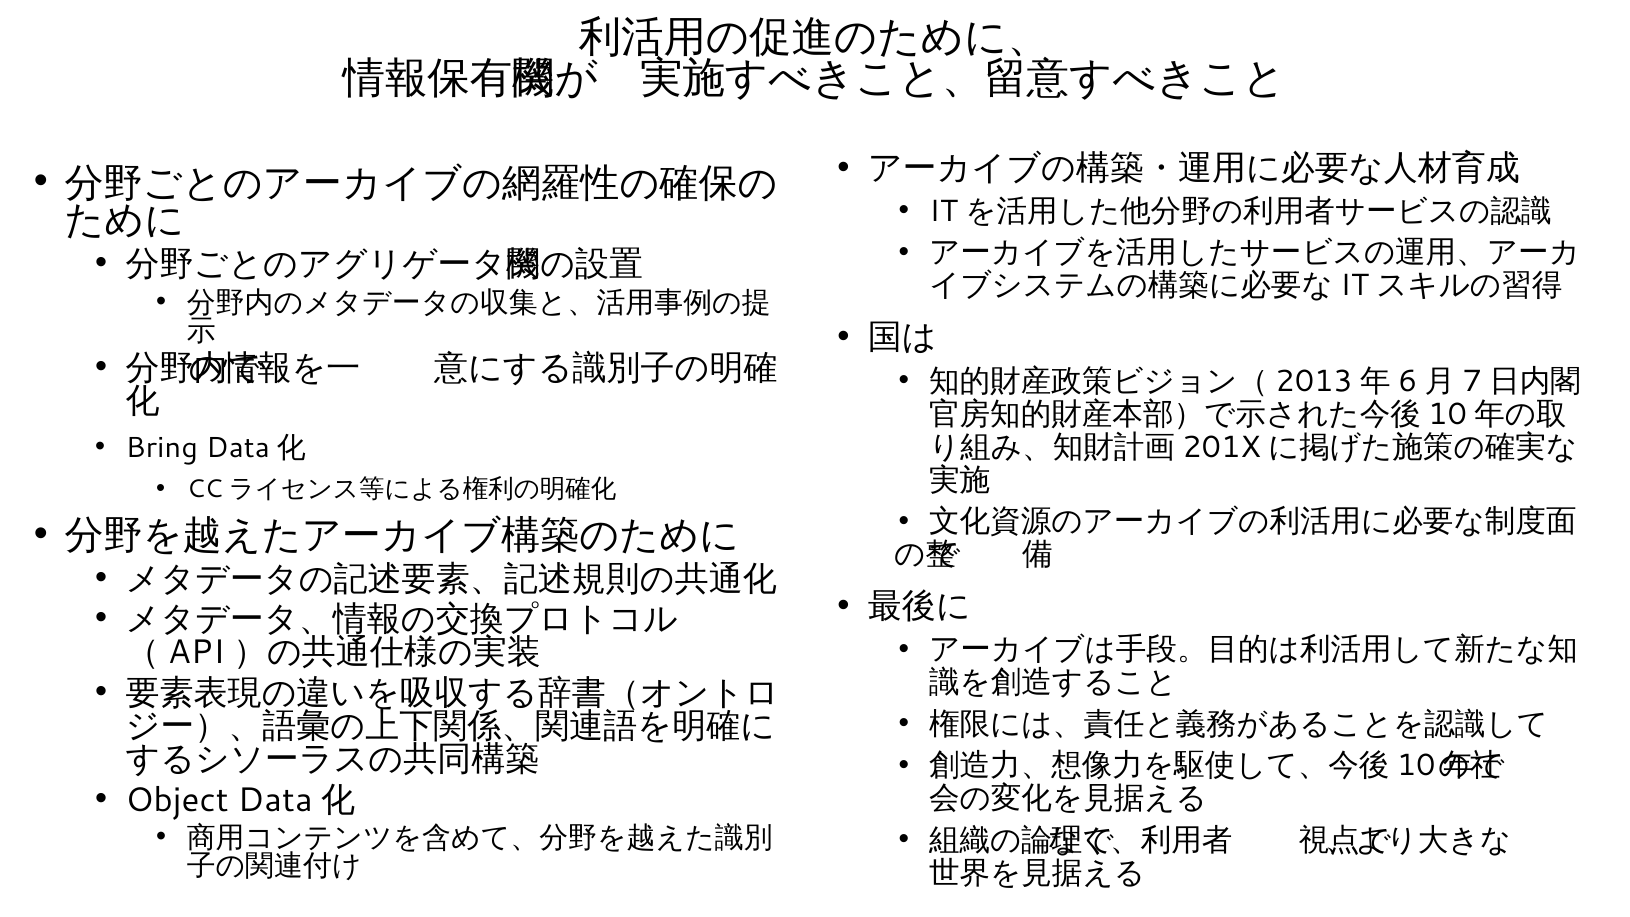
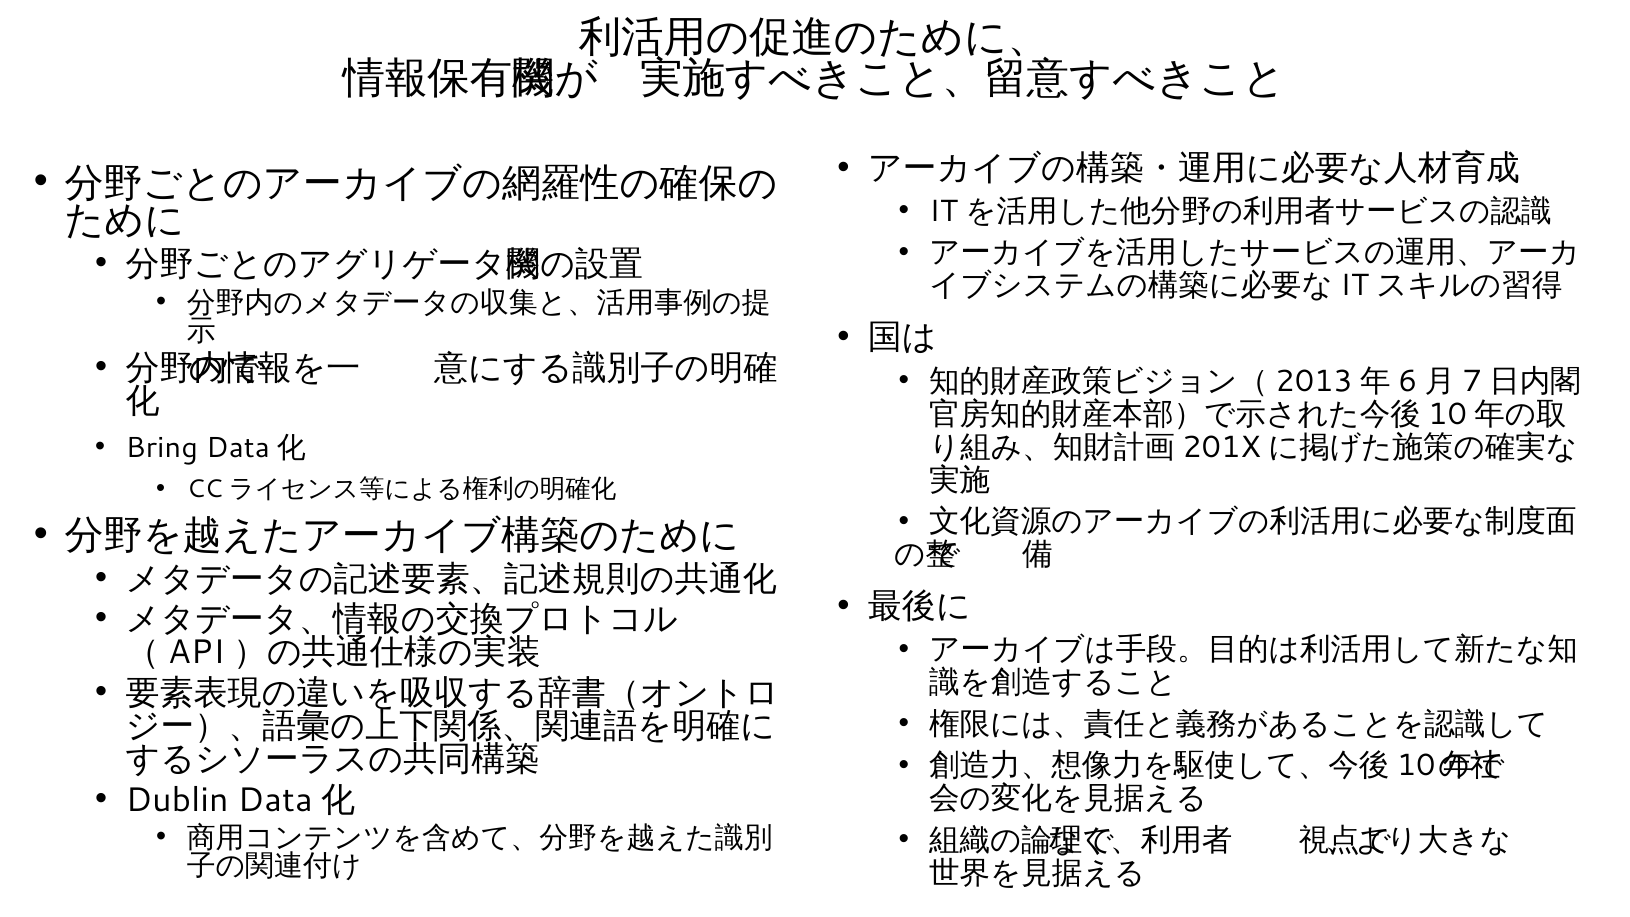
Object: Object -> Dublin
